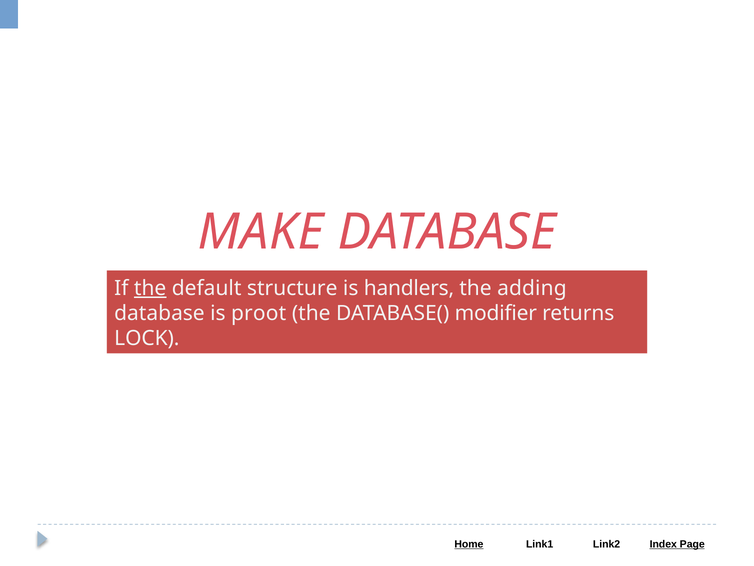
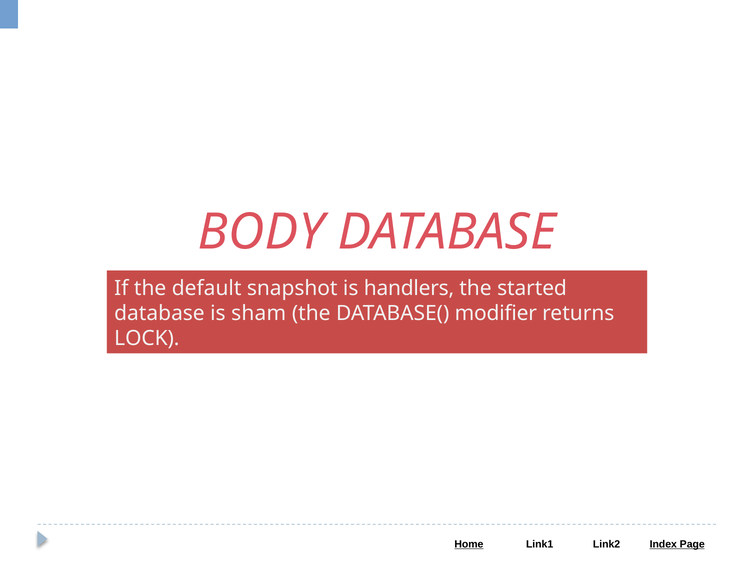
MAKE: MAKE -> BODY
the at (150, 288) underline: present -> none
structure: structure -> snapshot
adding: adding -> started
proot: proot -> sham
